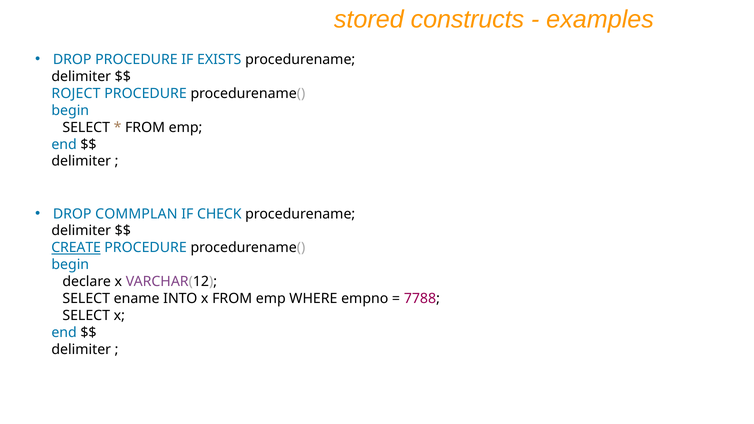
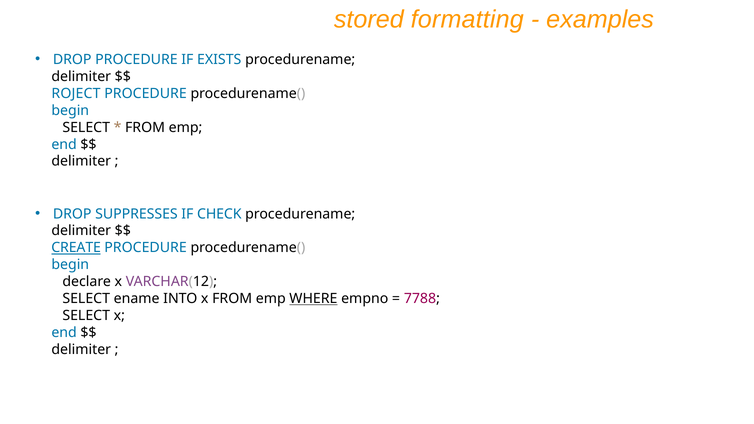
constructs: constructs -> formatting
COMMPLAN: COMMPLAN -> SUPPRESSES
WHERE underline: none -> present
